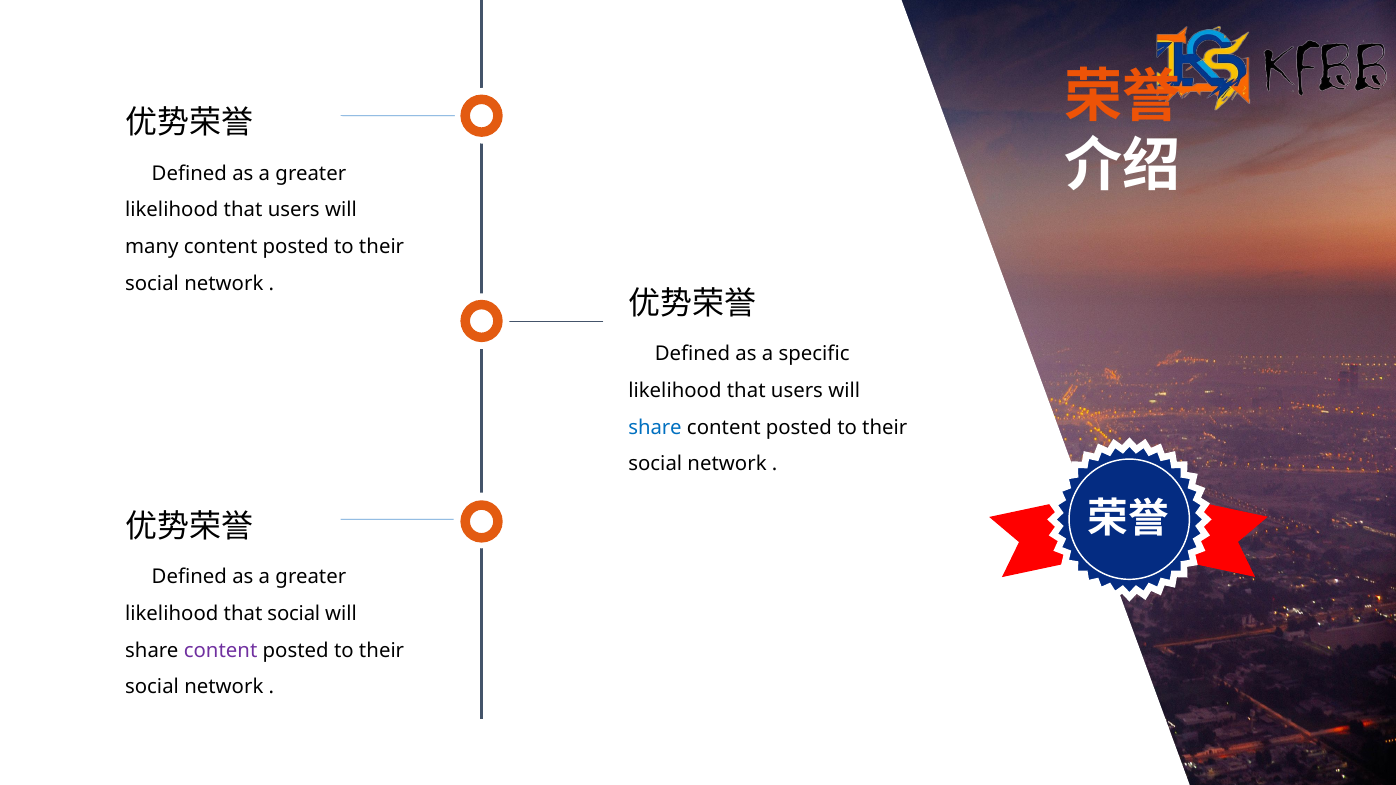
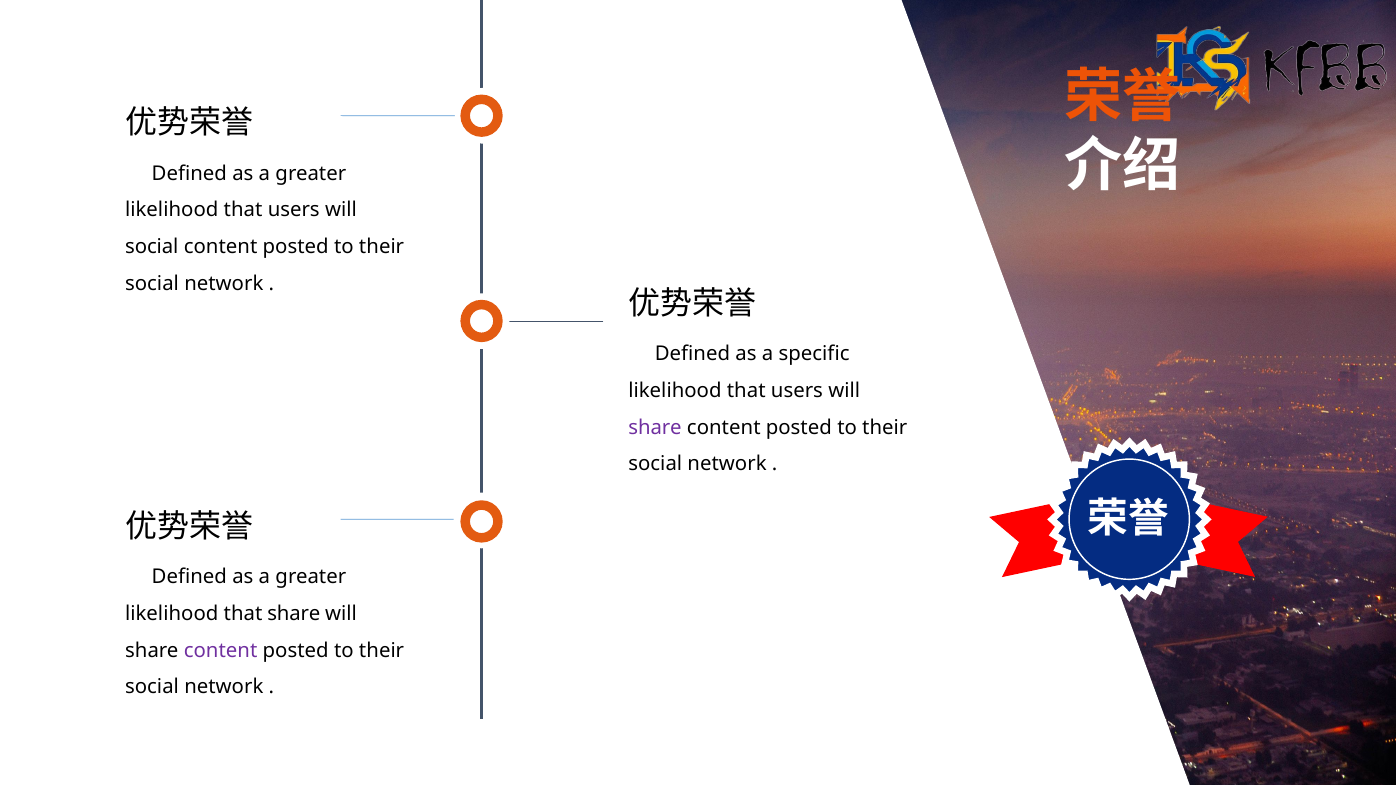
many at (152, 247): many -> social
share at (655, 428) colour: blue -> purple
that social: social -> share
